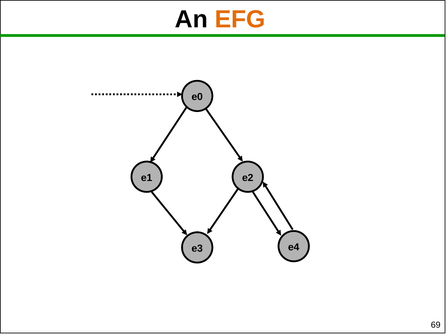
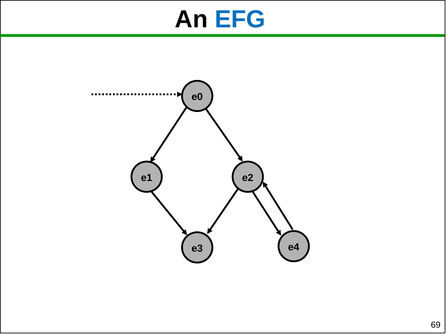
EFG colour: orange -> blue
